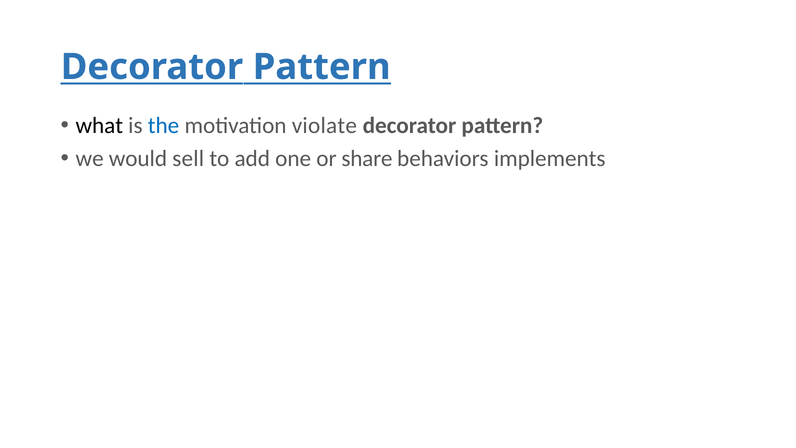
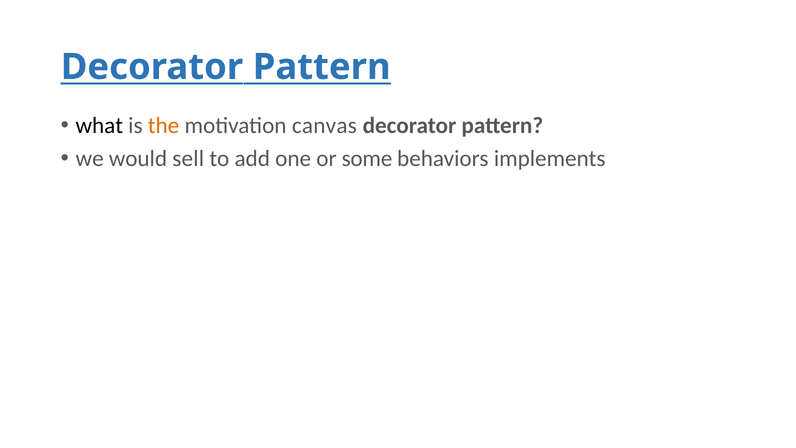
the colour: blue -> orange
violate: violate -> canvas
share: share -> some
